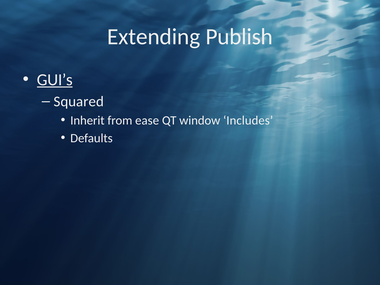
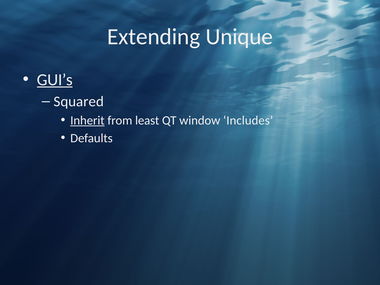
Publish: Publish -> Unique
Inherit underline: none -> present
ease: ease -> least
